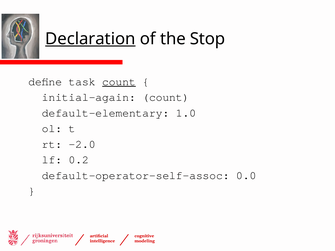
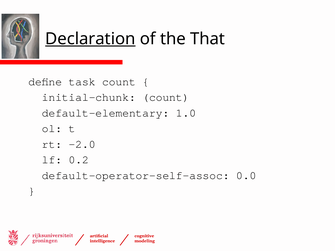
Stop: Stop -> That
count at (119, 82) underline: present -> none
initial-again: initial-again -> initial-chunk
